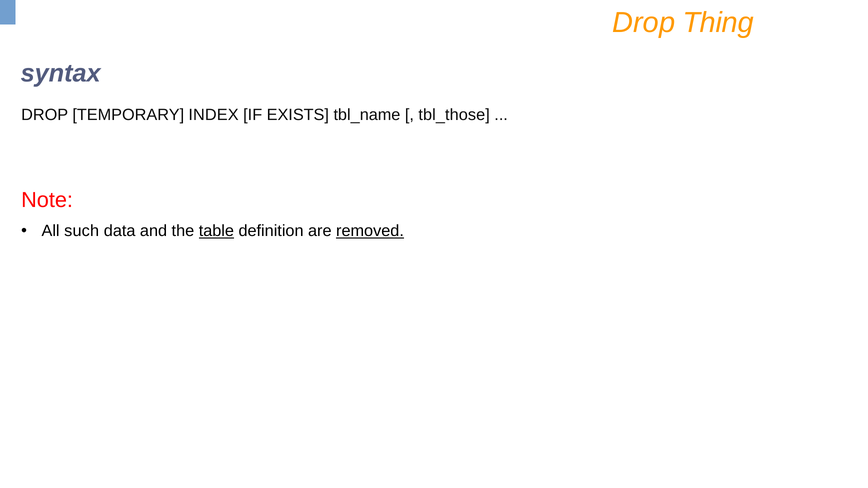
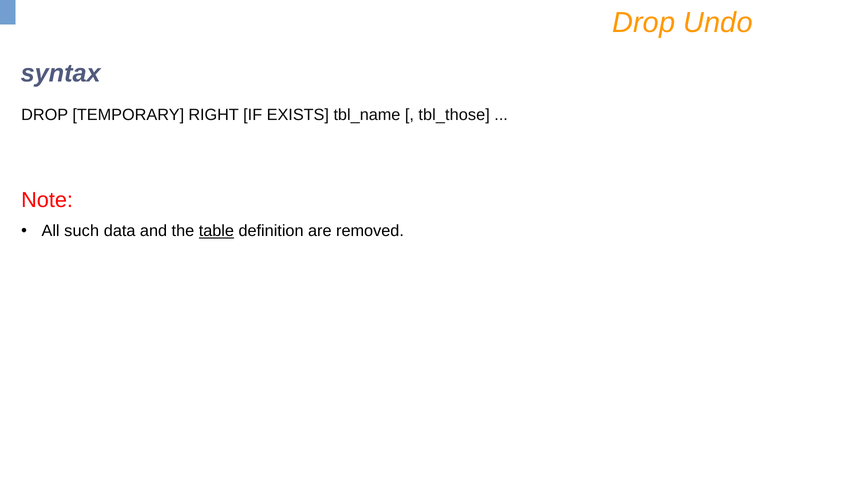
Thing: Thing -> Undo
INDEX: INDEX -> RIGHT
removed underline: present -> none
